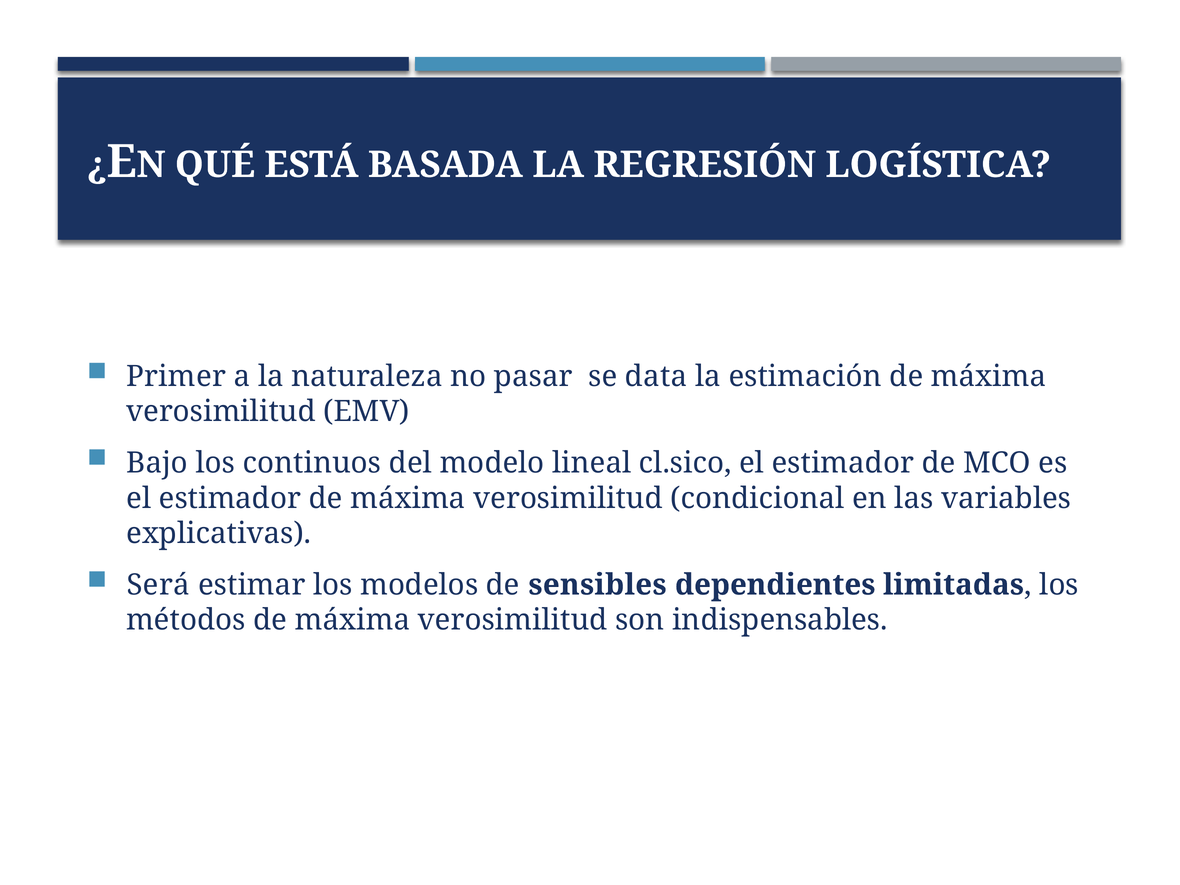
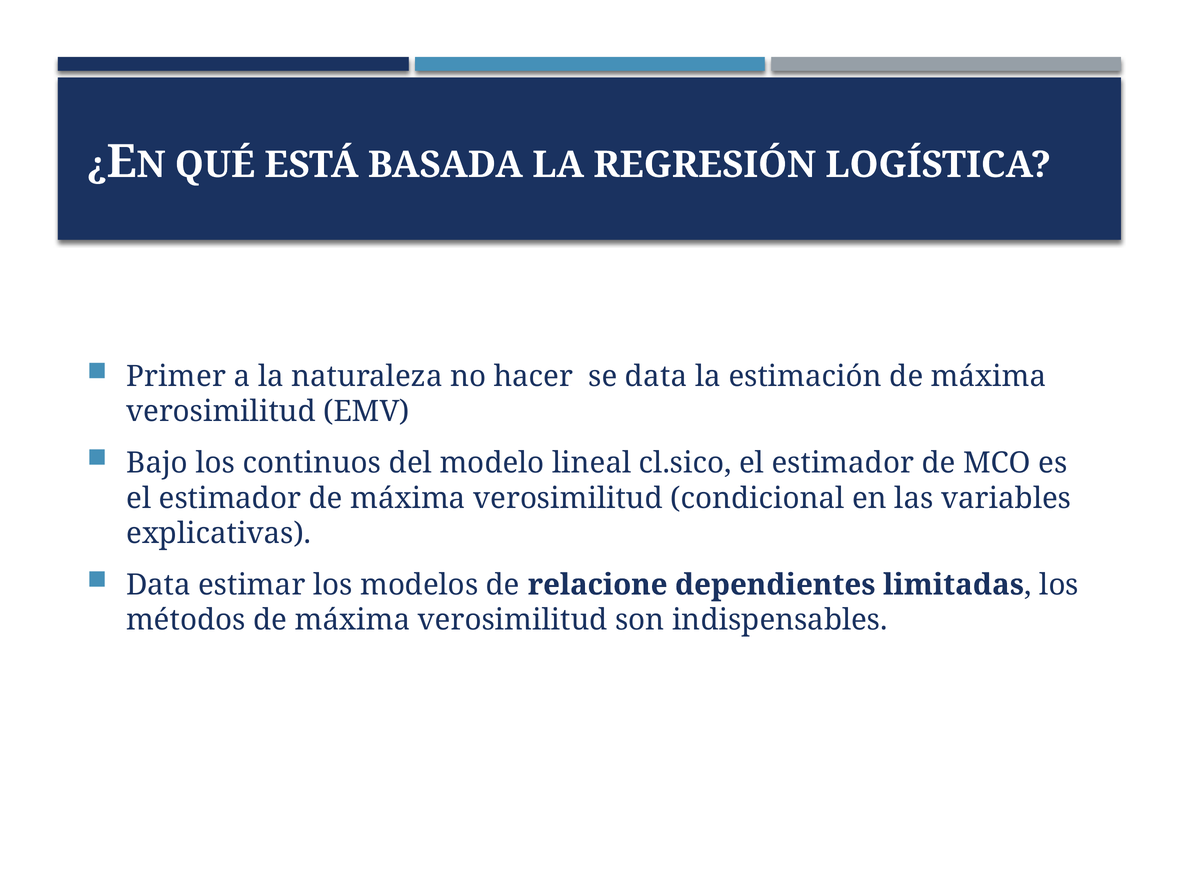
pasar: pasar -> hacer
Será at (158, 585): Será -> Data
sensibles: sensibles -> relacione
